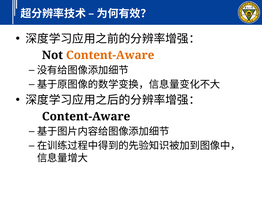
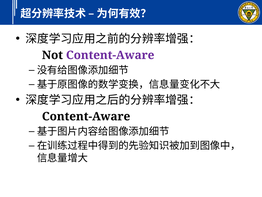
Content-Aware at (110, 55) colour: orange -> purple
